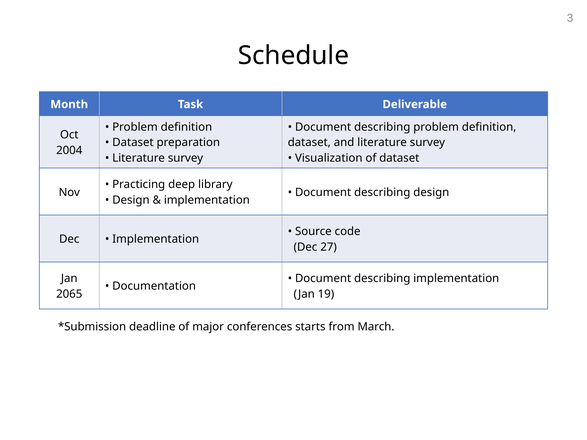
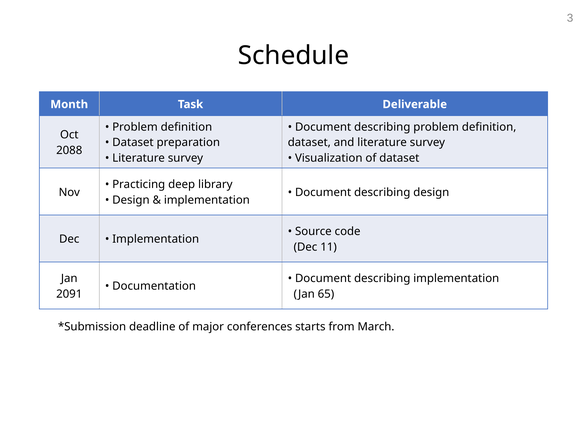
2004: 2004 -> 2088
27: 27 -> 11
2065: 2065 -> 2091
19: 19 -> 65
